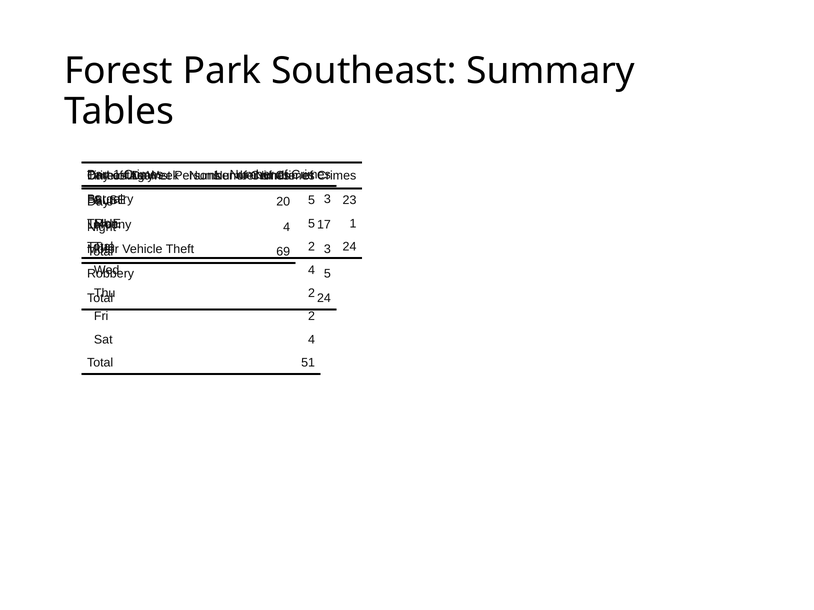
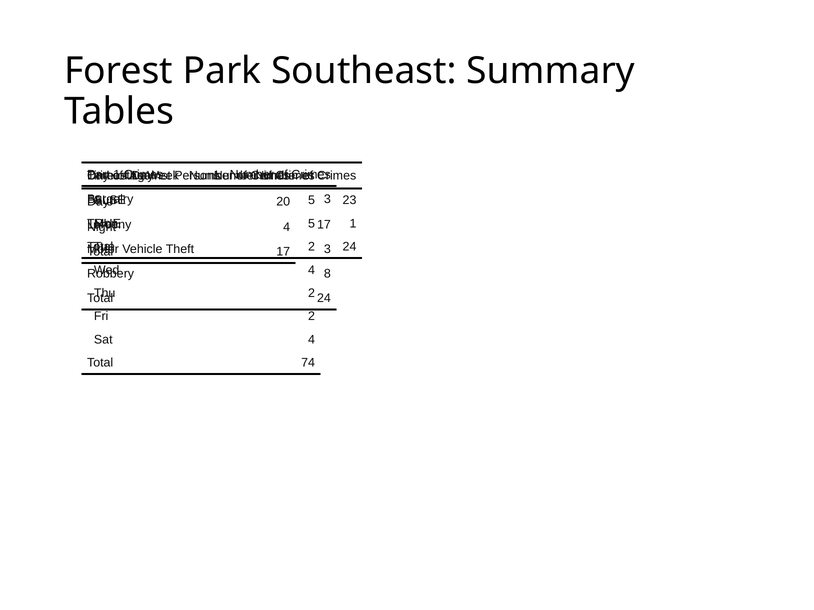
69 at (283, 252): 69 -> 17
5 at (327, 274): 5 -> 8
51: 51 -> 74
